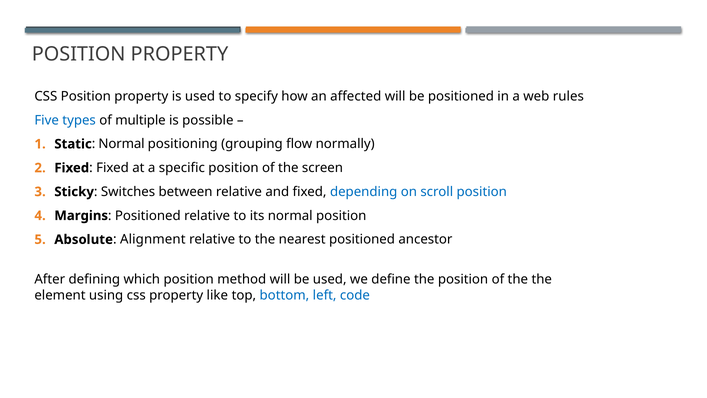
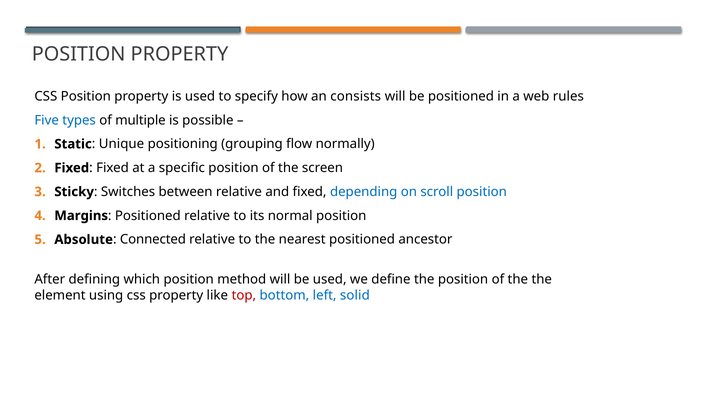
affected: affected -> consists
Normal at (122, 144): Normal -> Unique
Alignment: Alignment -> Connected
top colour: black -> red
code: code -> solid
